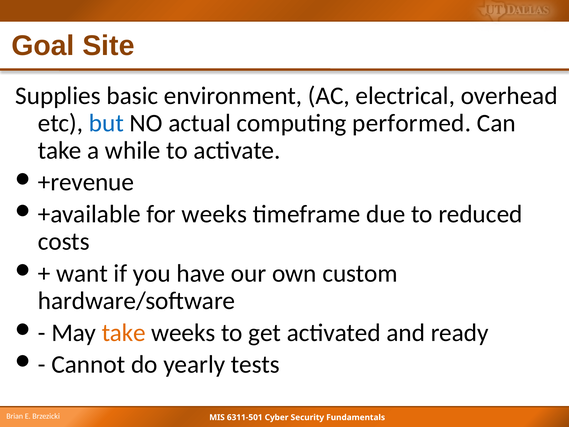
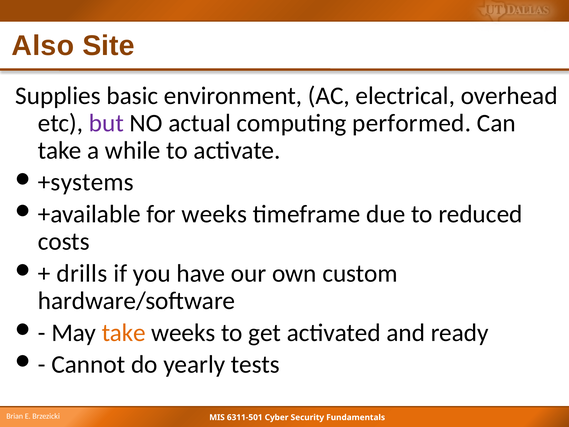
Goal: Goal -> Also
but colour: blue -> purple
+revenue: +revenue -> +systems
want: want -> drills
